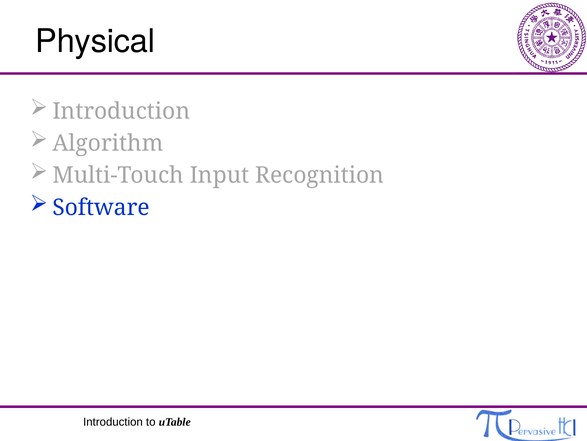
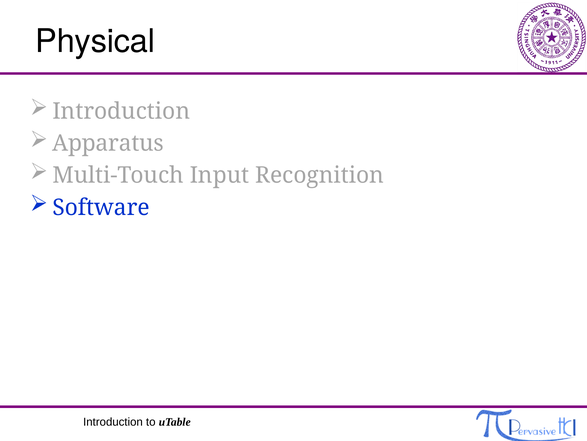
Algorithm: Algorithm -> Apparatus
